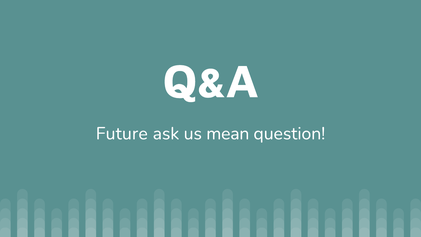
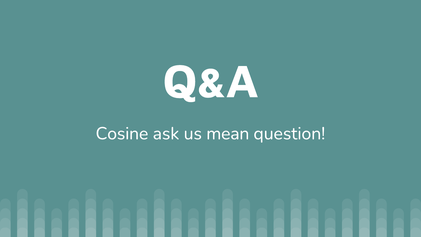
Future: Future -> Cosine
